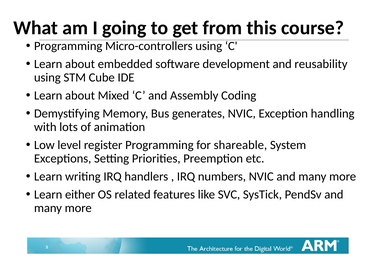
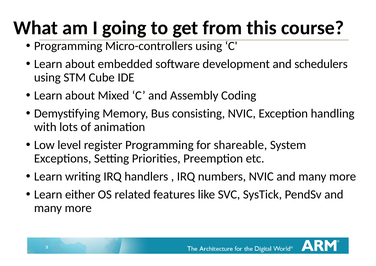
reusability: reusability -> schedulers
generates: generates -> consisting
